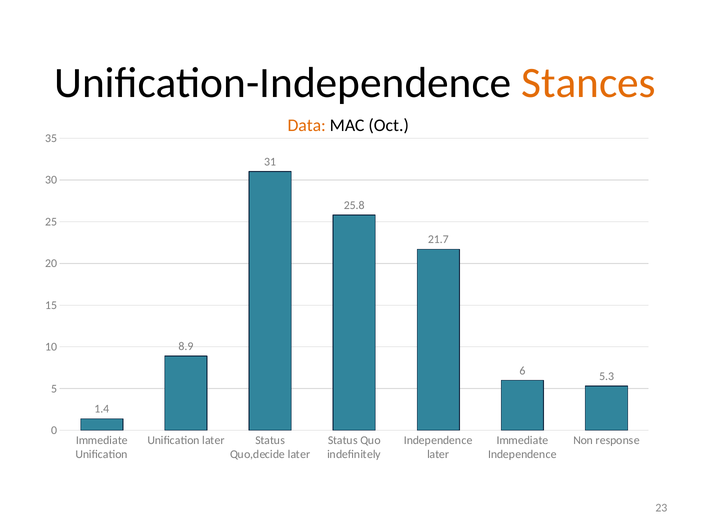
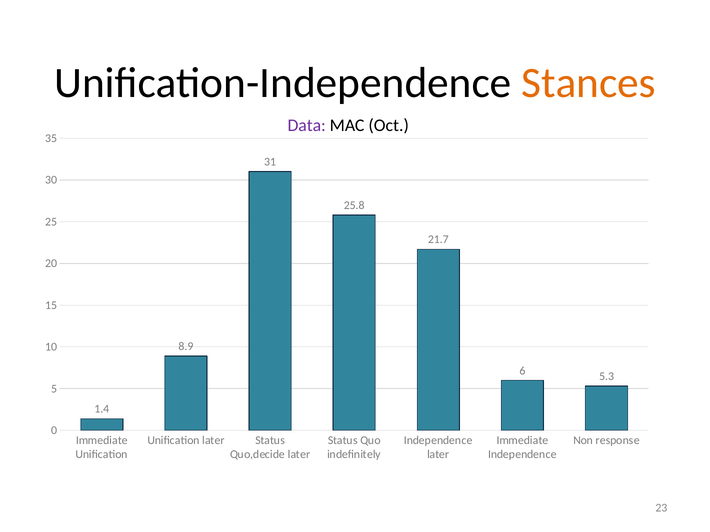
Data colour: orange -> purple
